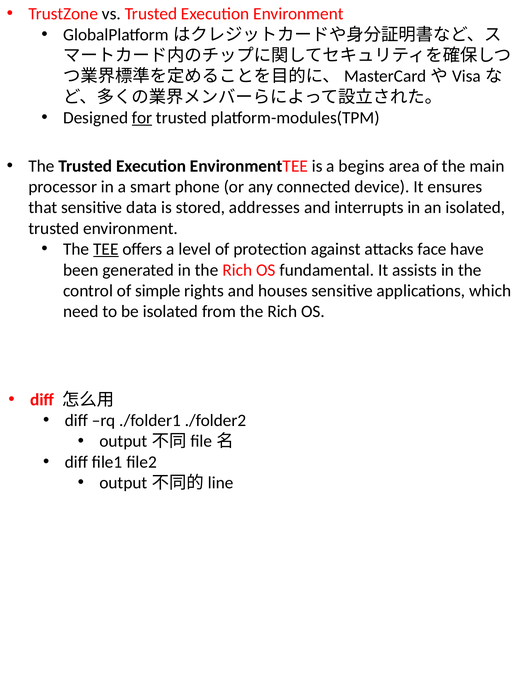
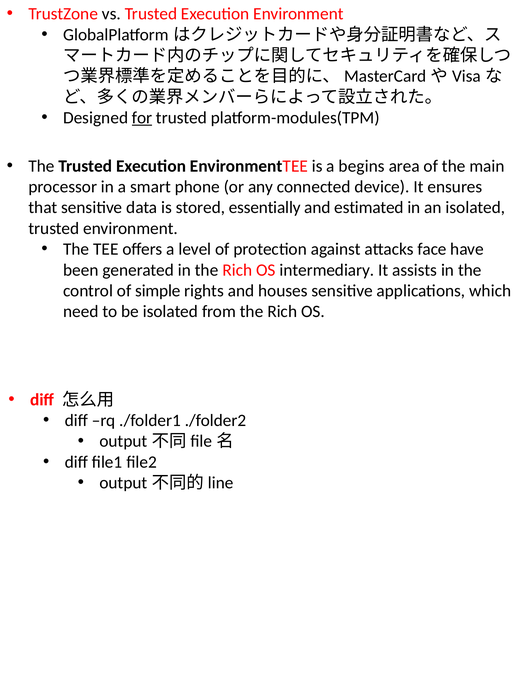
addresses: addresses -> essentially
interrupts: interrupts -> estimated
TEE underline: present -> none
fundamental: fundamental -> intermediary
